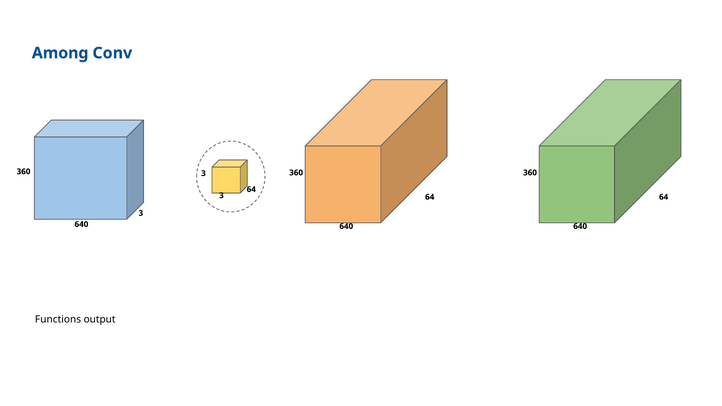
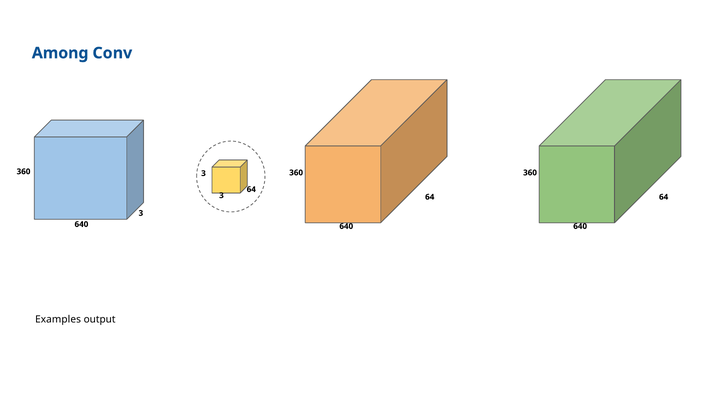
Functions: Functions -> Examples
